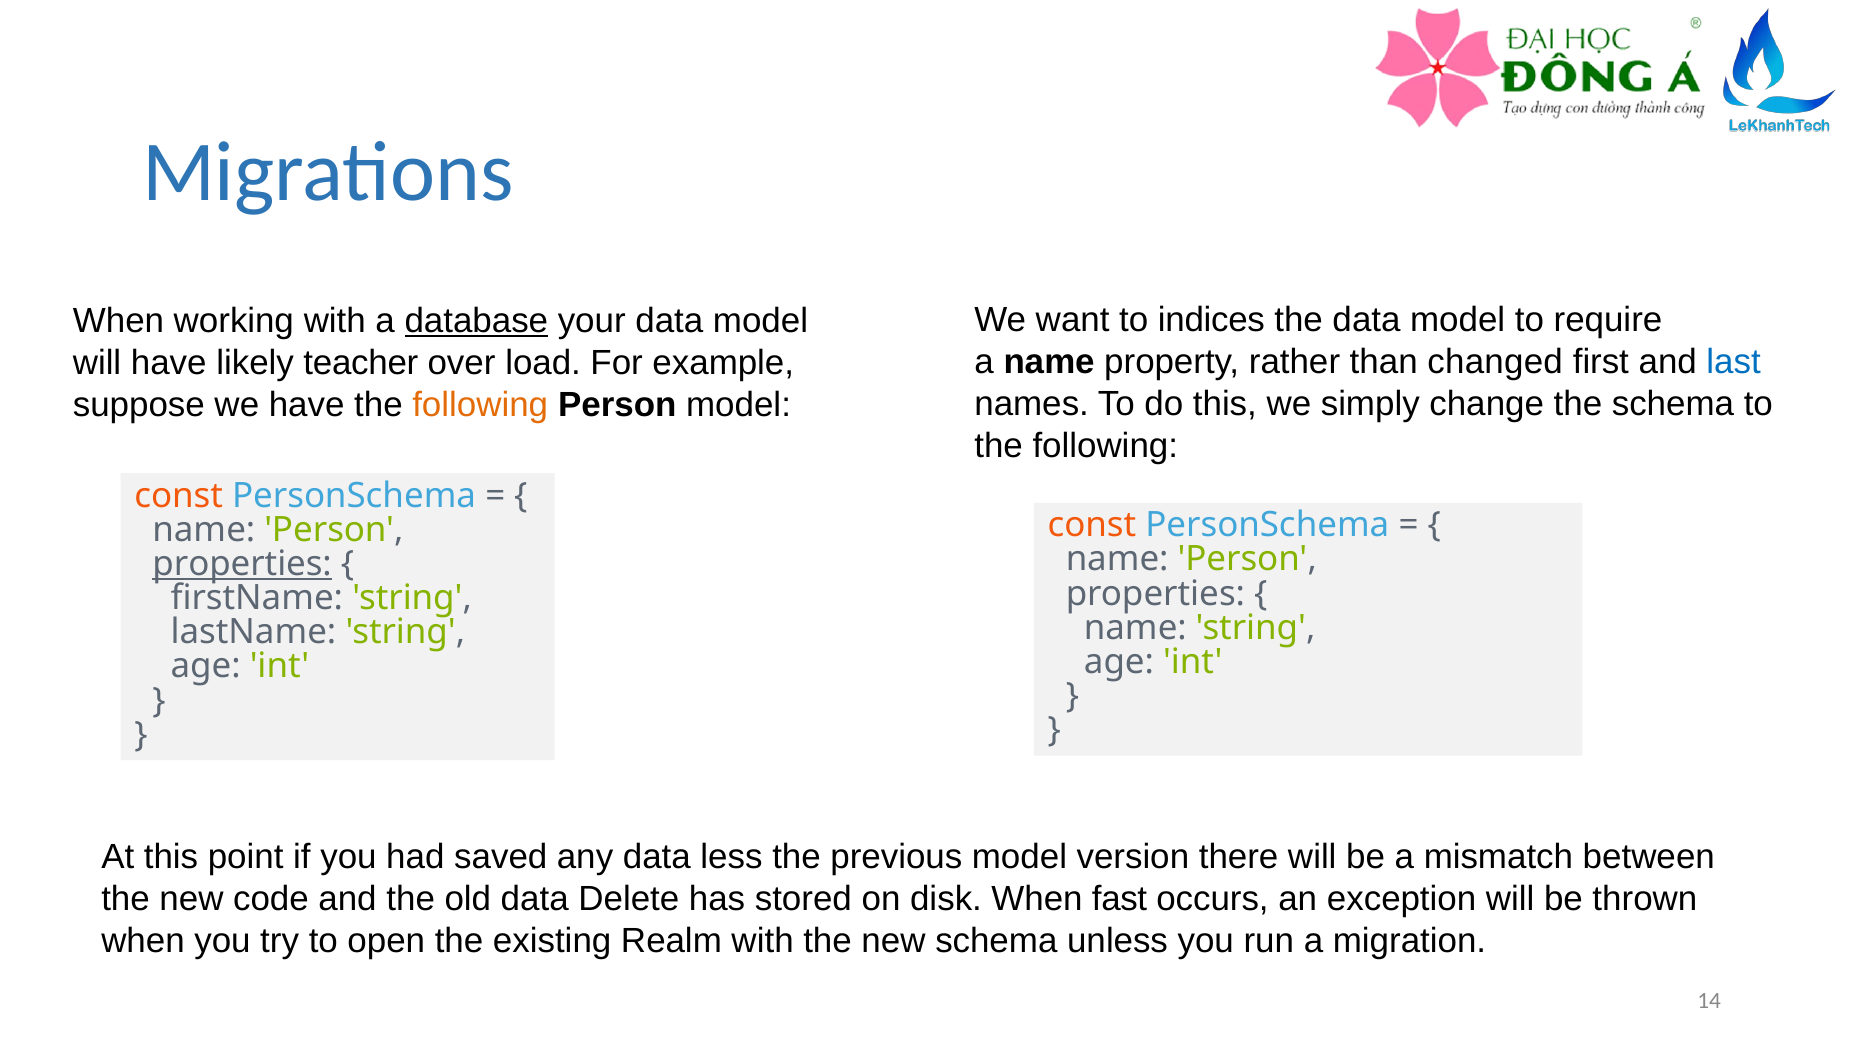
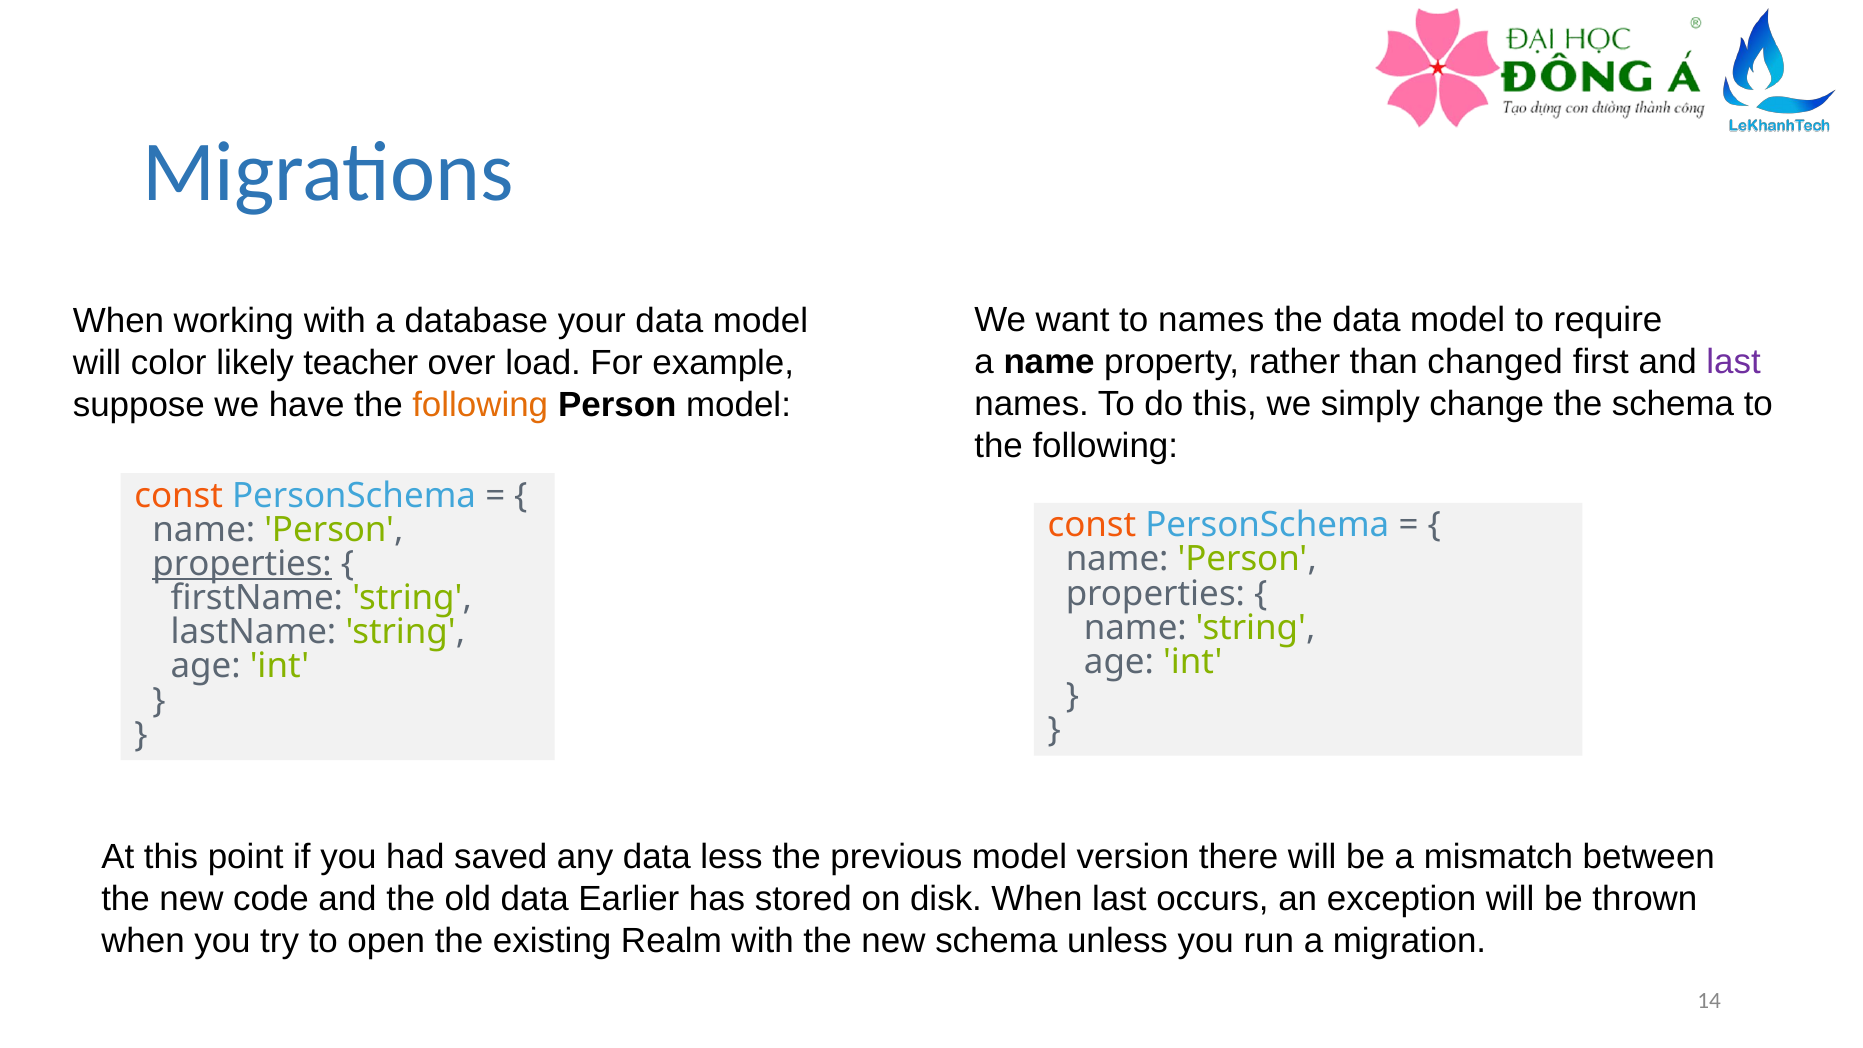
to indices: indices -> names
database underline: present -> none
last at (1734, 362) colour: blue -> purple
will have: have -> color
Delete: Delete -> Earlier
When fast: fast -> last
